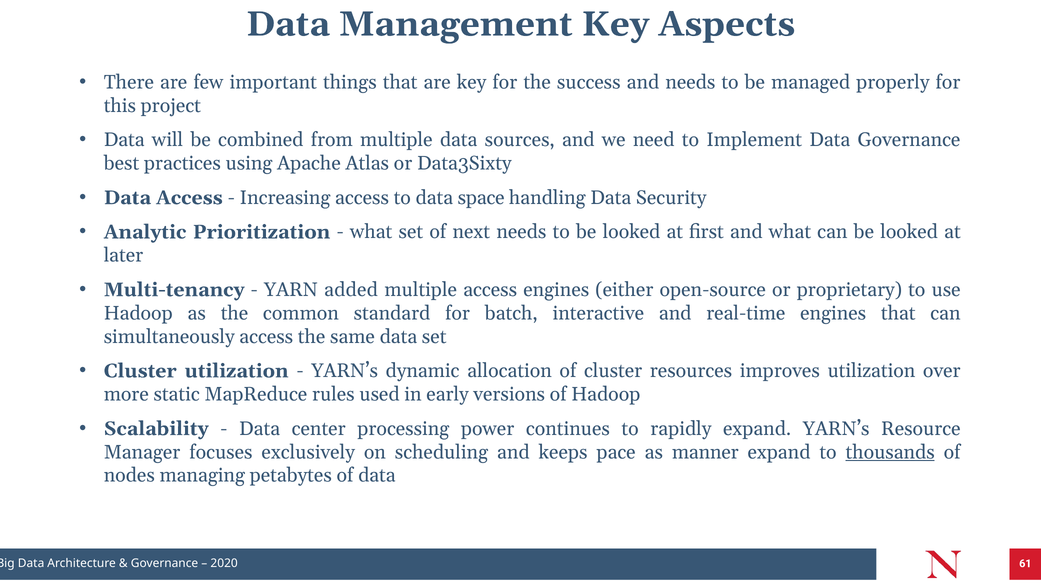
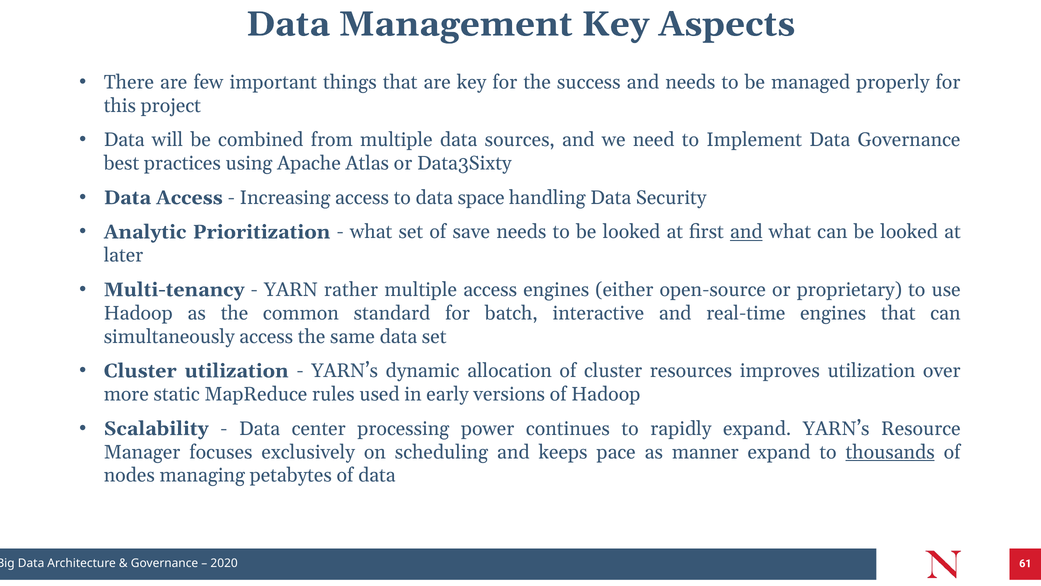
next: next -> save
and at (746, 232) underline: none -> present
added: added -> rather
